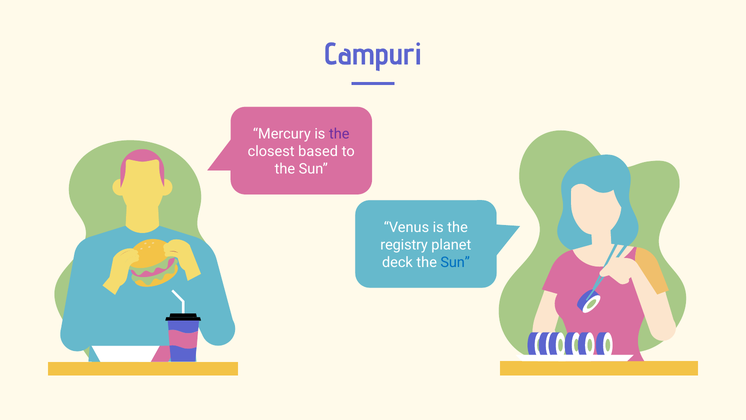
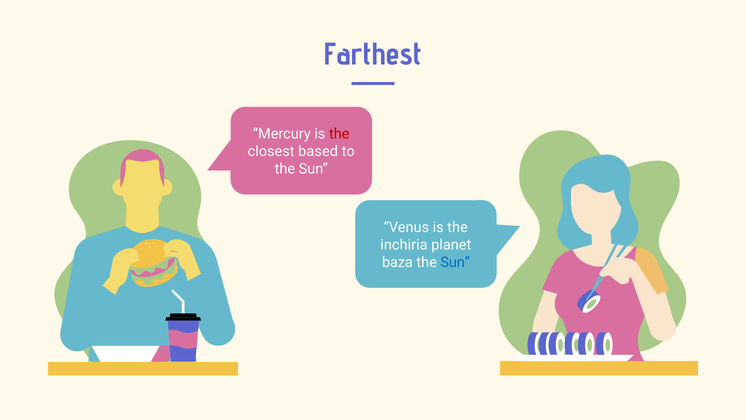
Campuri: Campuri -> Farthest
the at (339, 134) colour: purple -> red
registry: registry -> inchiria
deck: deck -> baza
